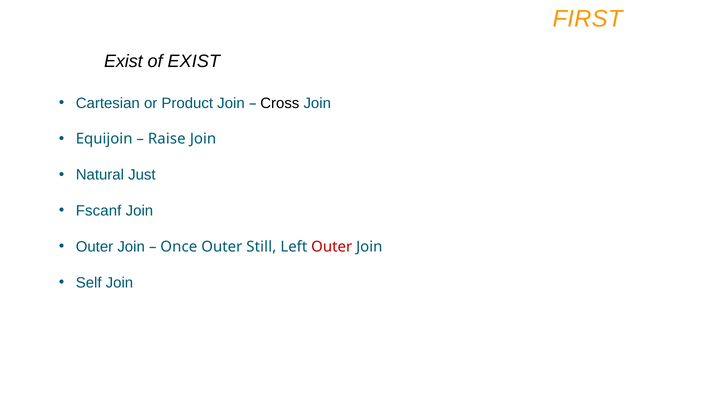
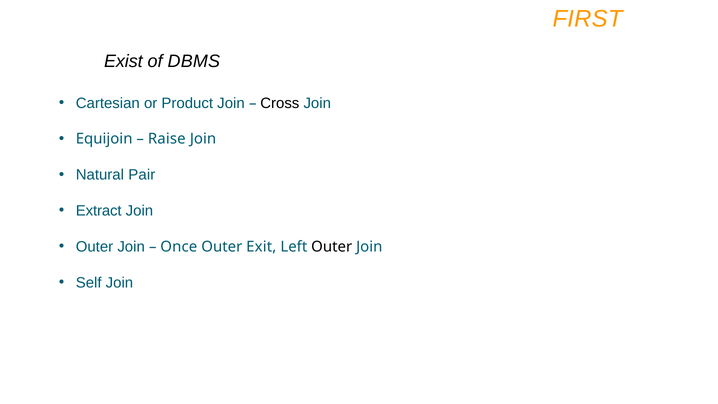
of EXIST: EXIST -> DBMS
Just: Just -> Pair
Fscanf: Fscanf -> Extract
Still: Still -> Exit
Outer at (332, 247) colour: red -> black
